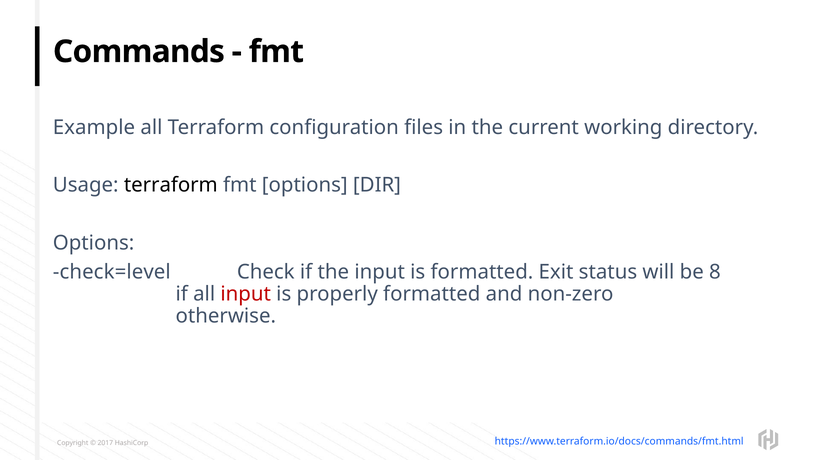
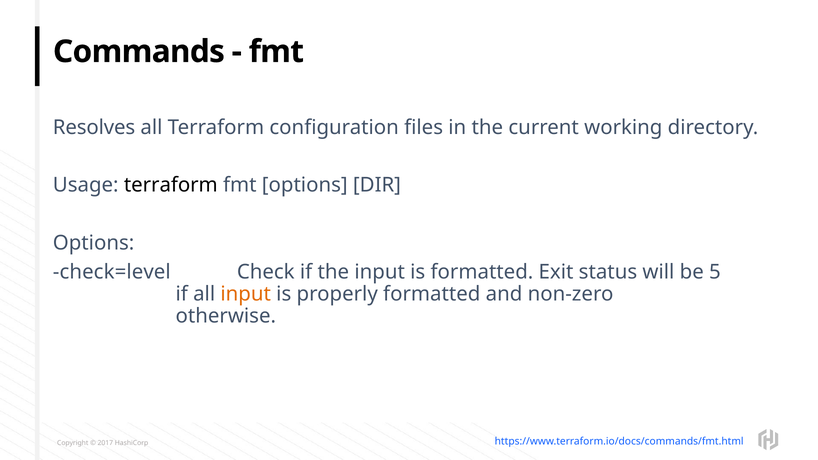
Example: Example -> Resolves
8: 8 -> 5
input at (246, 294) colour: red -> orange
